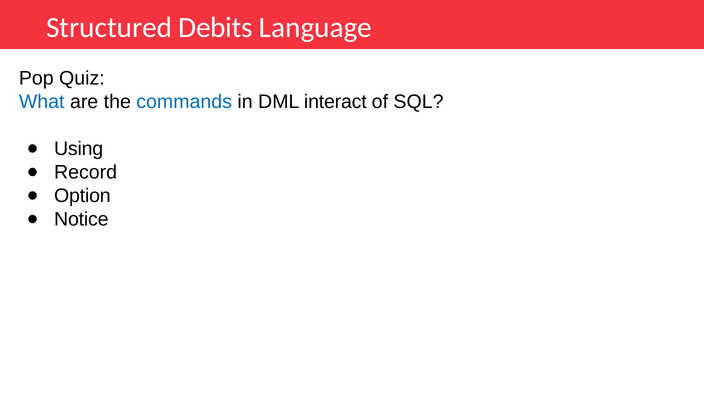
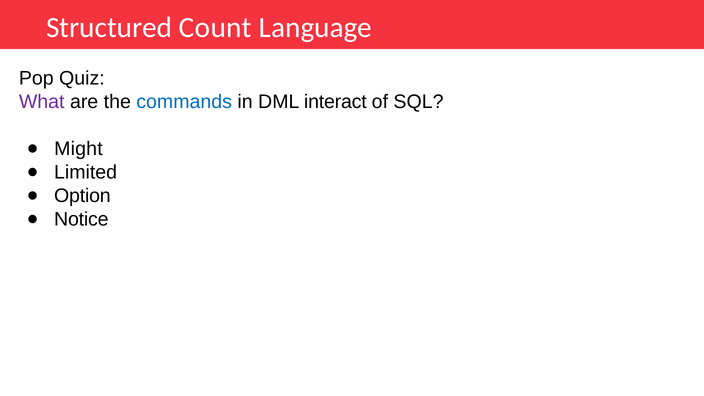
Debits: Debits -> Count
What colour: blue -> purple
Using: Using -> Might
Record: Record -> Limited
